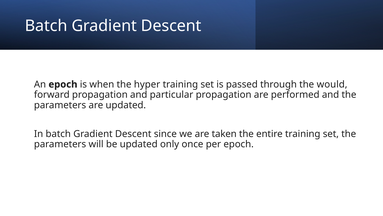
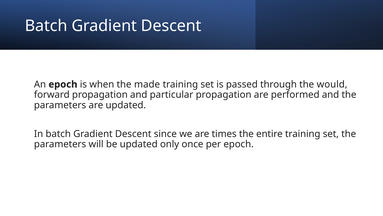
hyper: hyper -> made
taken: taken -> times
